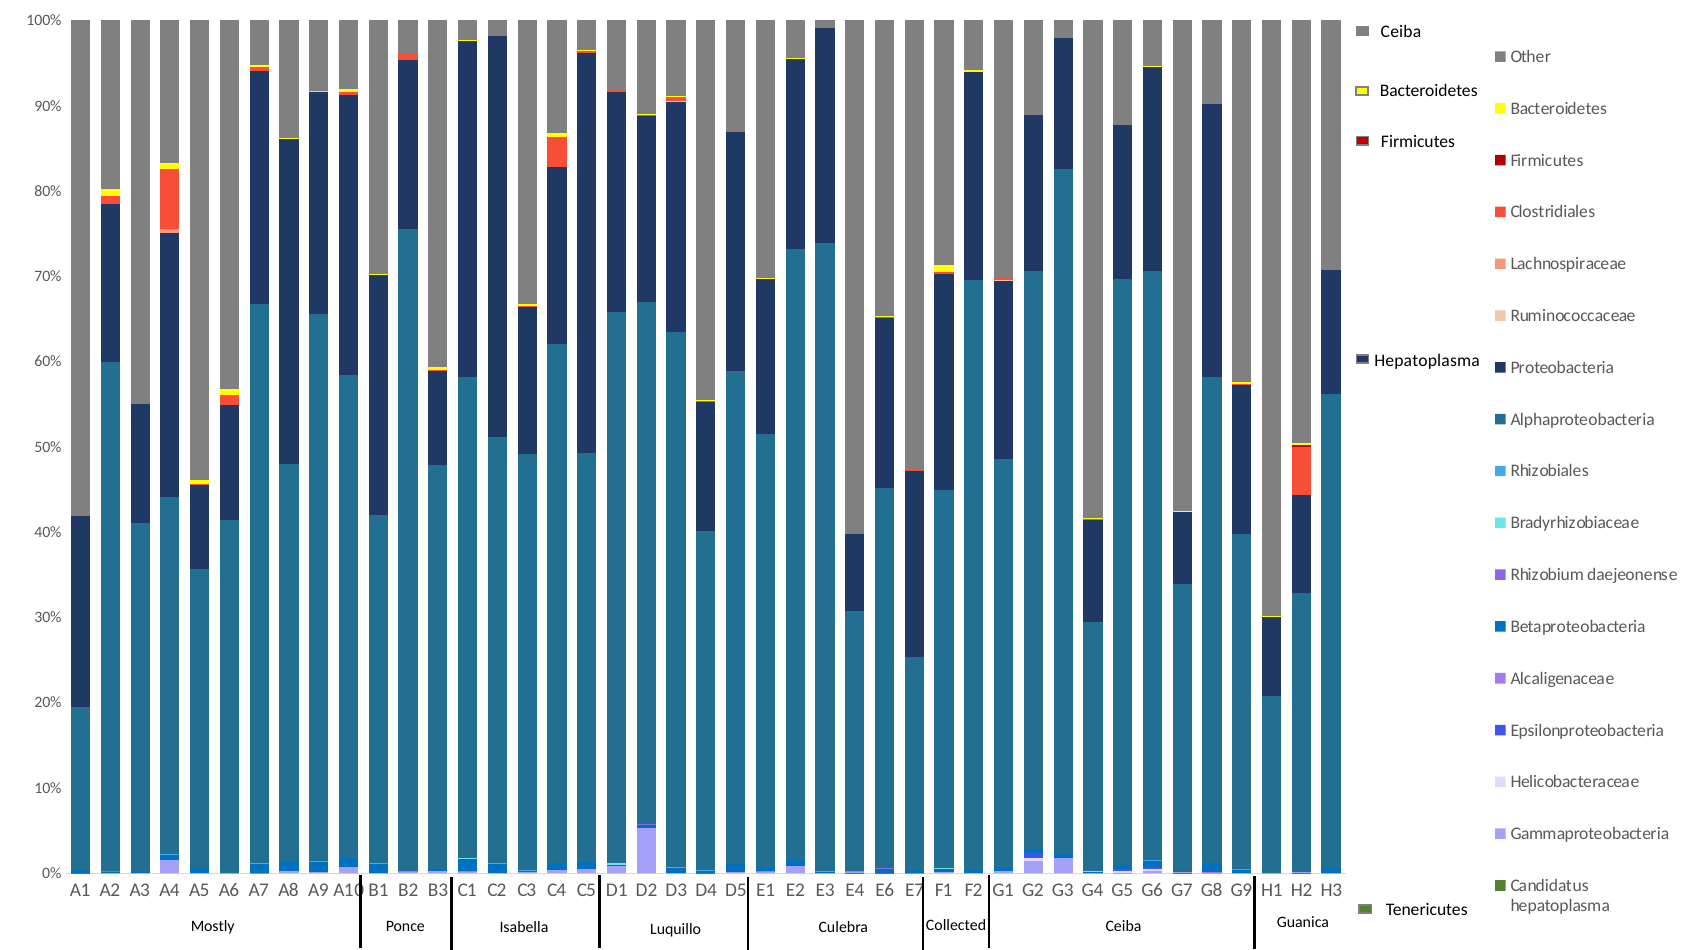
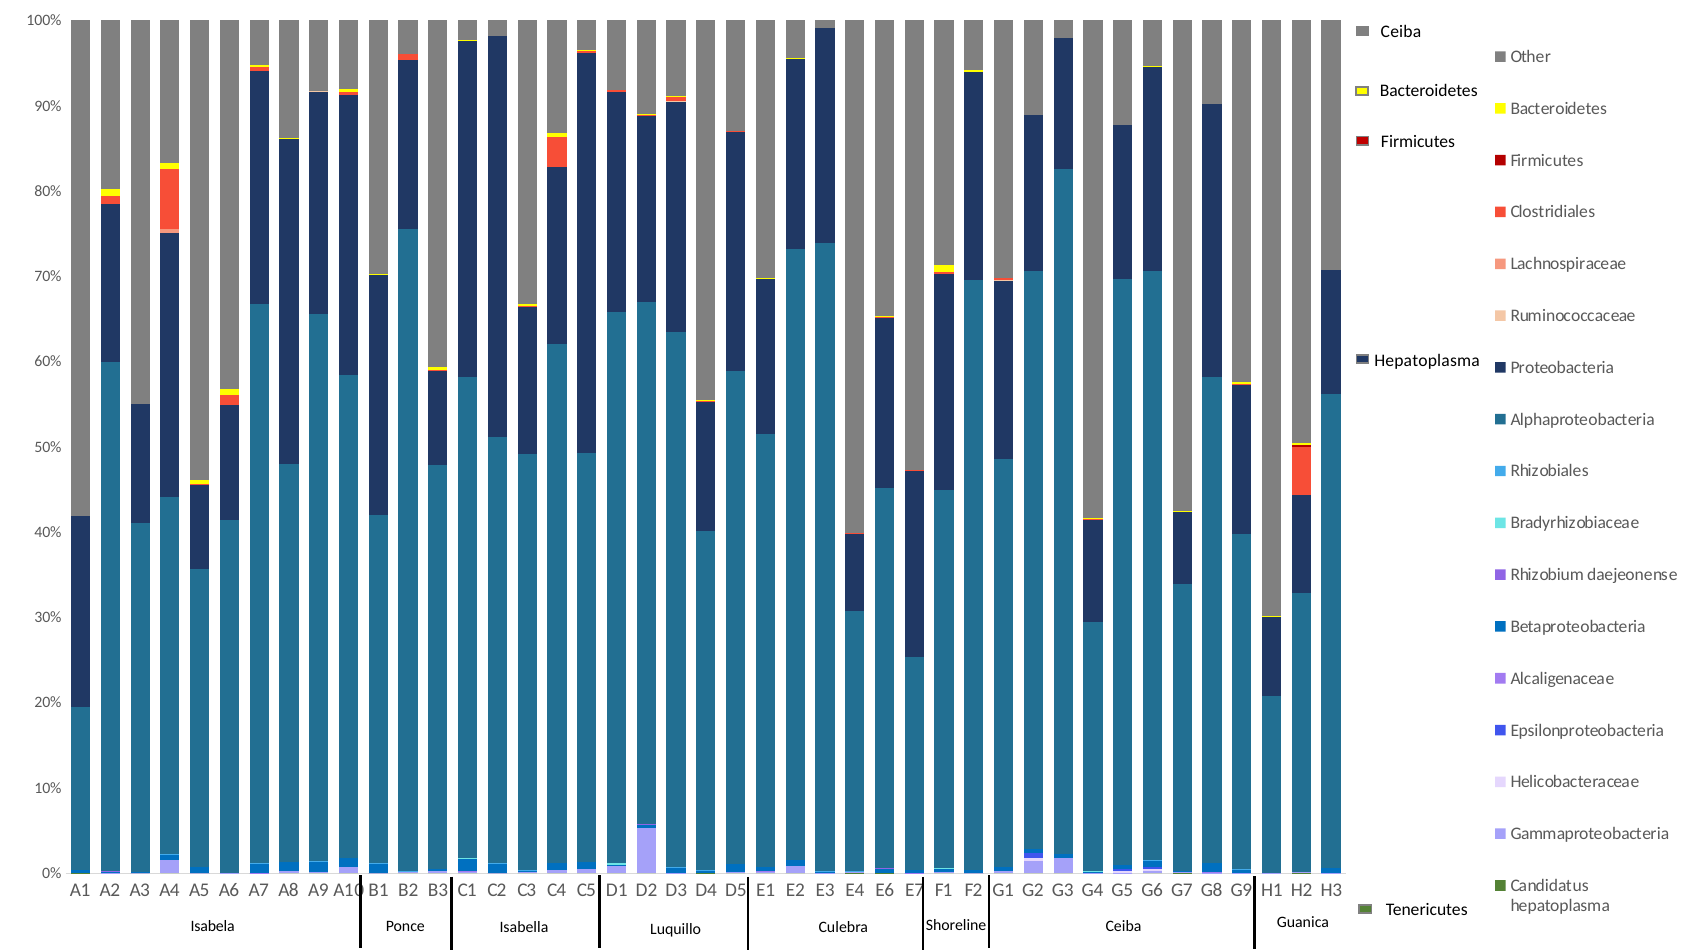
Mostly: Mostly -> Isabela
Collected: Collected -> Shoreline
